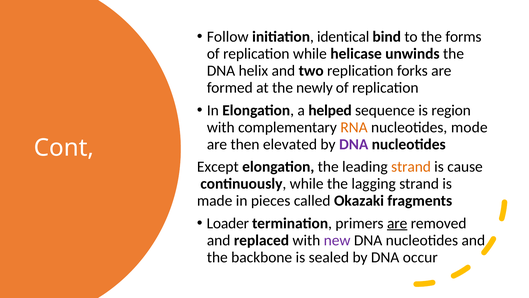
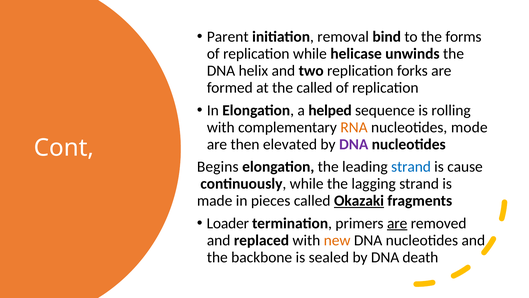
Follow: Follow -> Parent
identical: identical -> removal
the newly: newly -> called
region: region -> rolling
Except: Except -> Begins
strand at (411, 167) colour: orange -> blue
Okazaki underline: none -> present
new colour: purple -> orange
occur: occur -> death
